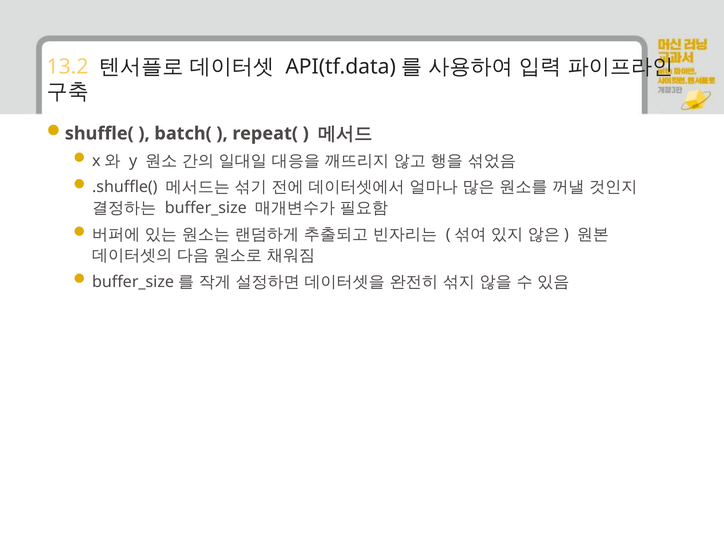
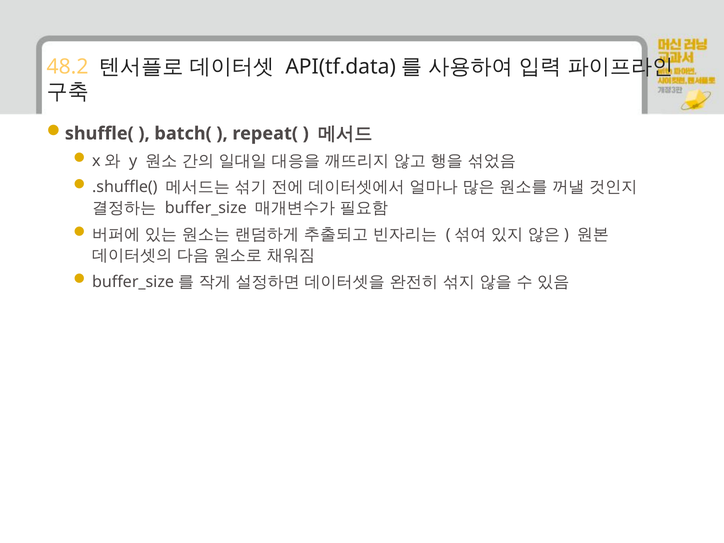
13.2: 13.2 -> 48.2
